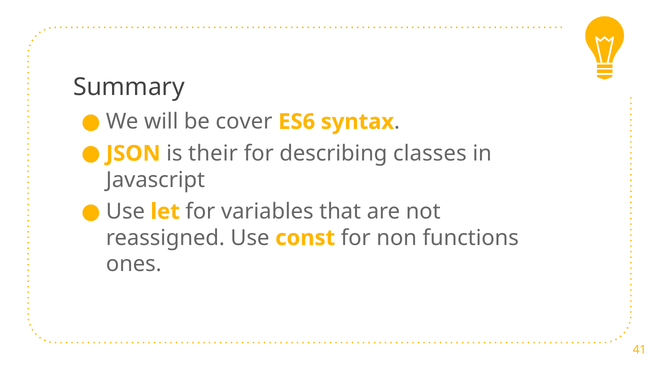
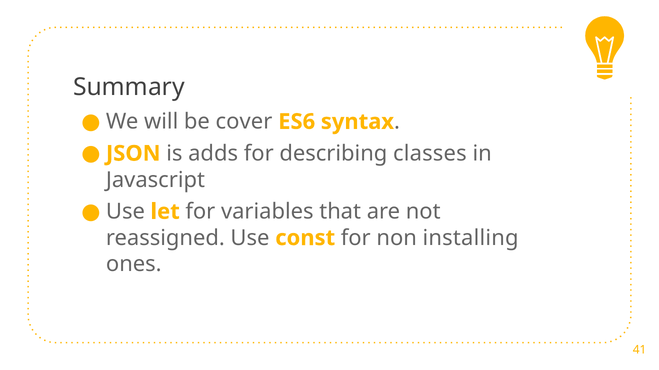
their: their -> adds
functions: functions -> installing
